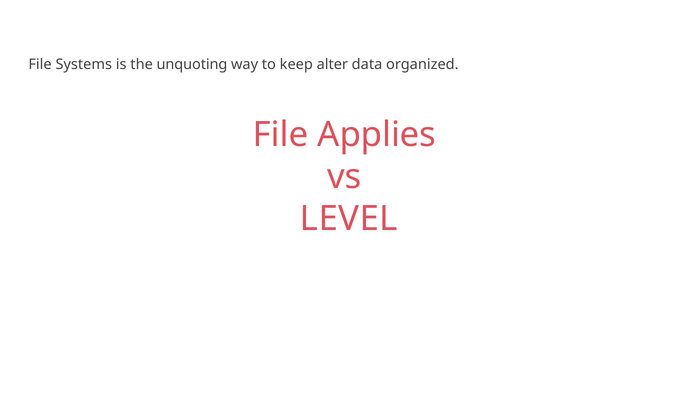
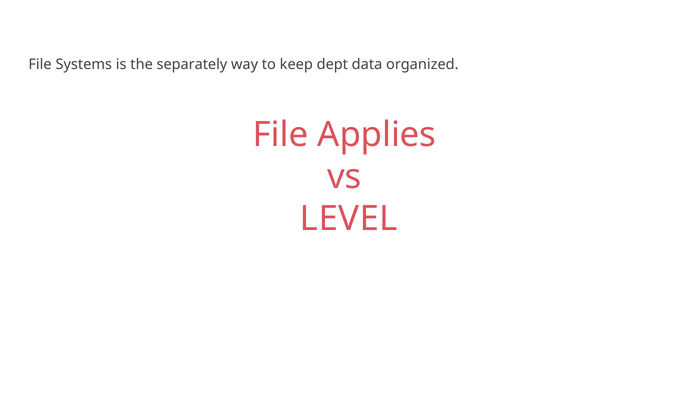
unquoting: unquoting -> separately
alter: alter -> dept
